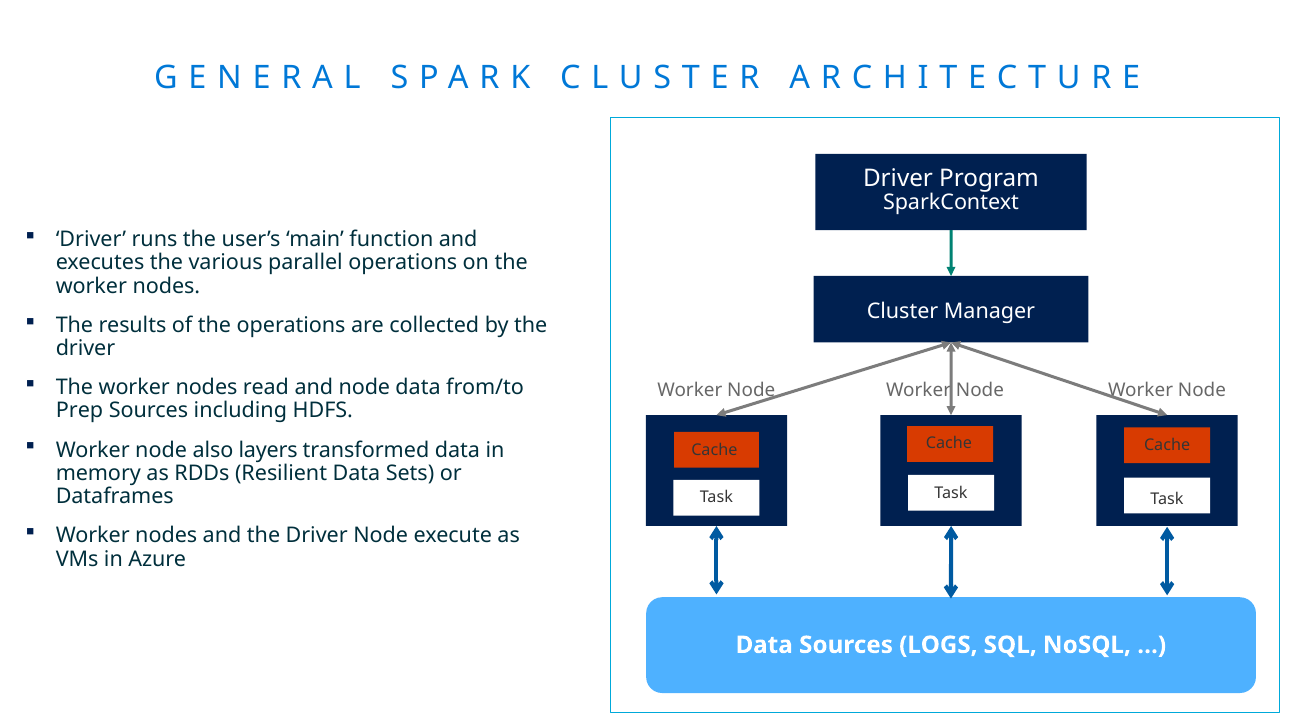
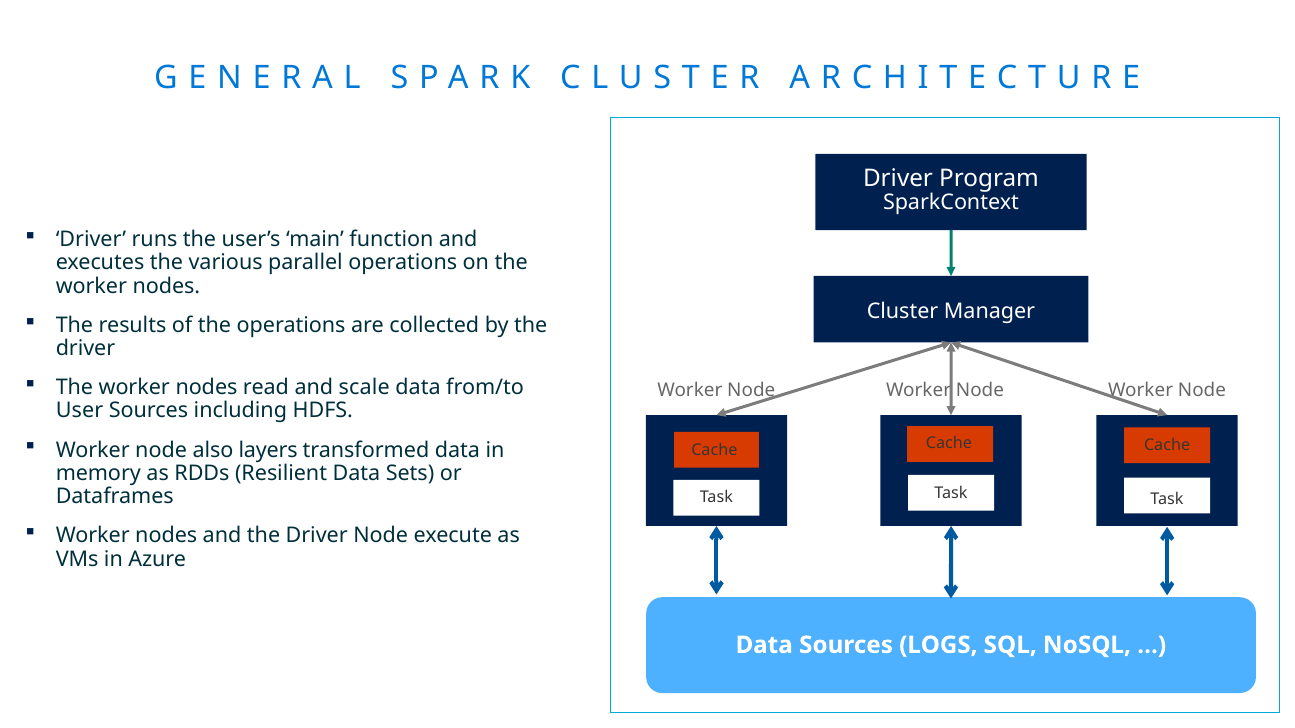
and node: node -> scale
Prep: Prep -> User
